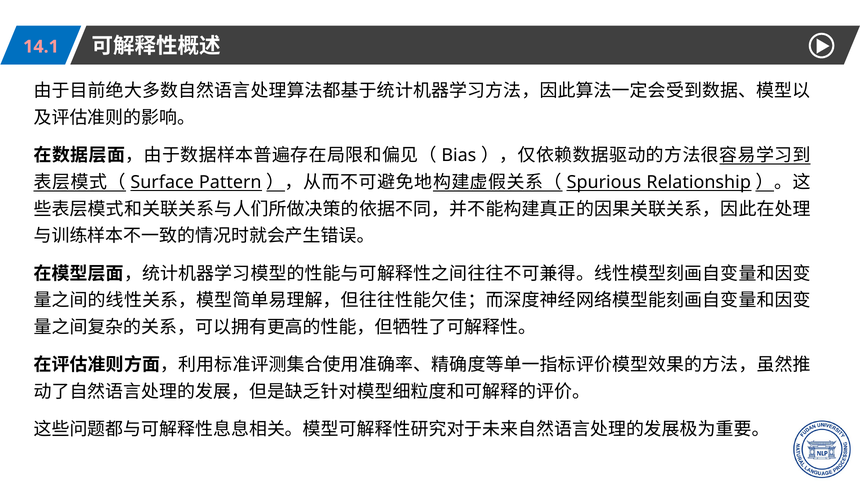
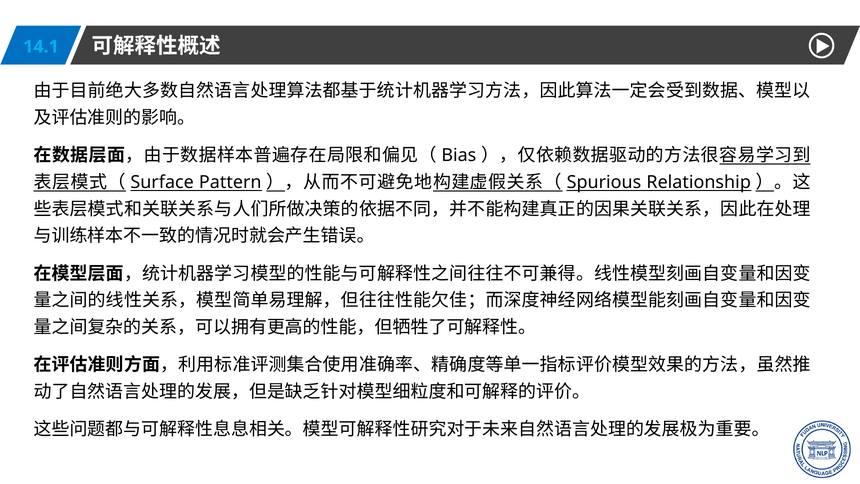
14.1 colour: pink -> light blue
